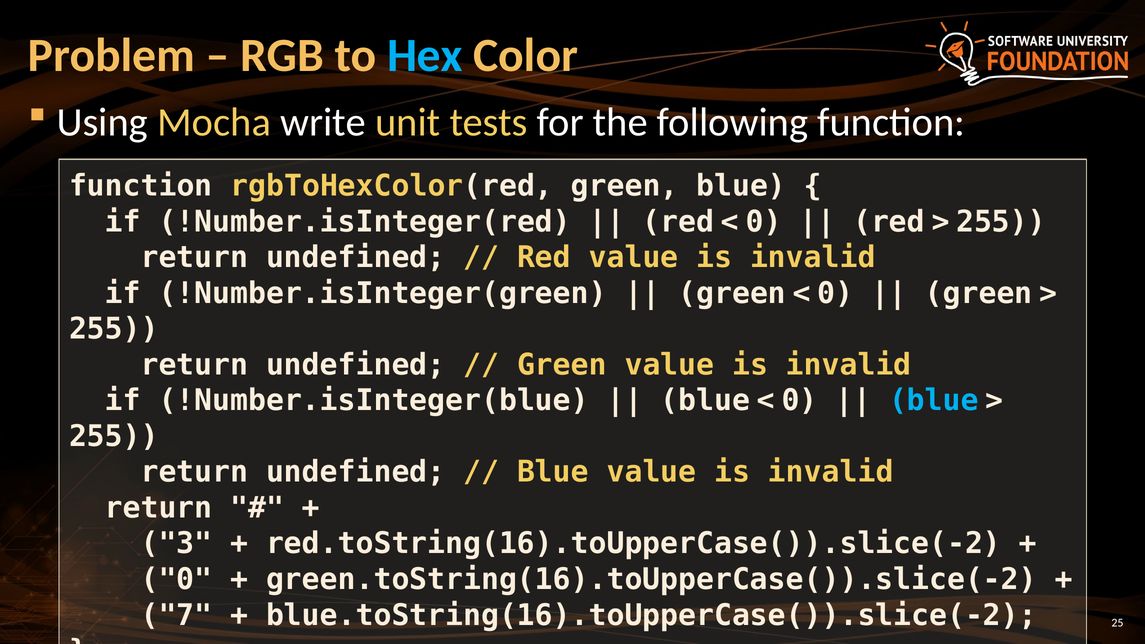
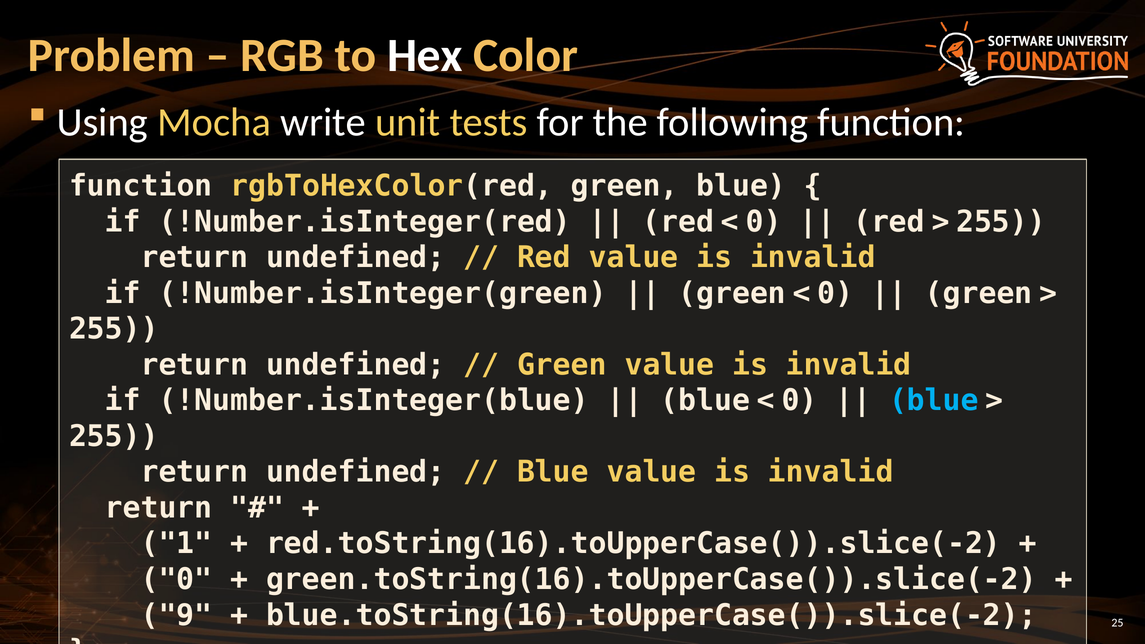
Hex colour: light blue -> white
3: 3 -> 1
7: 7 -> 9
